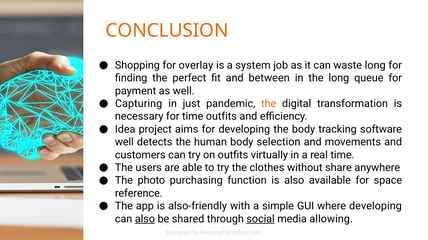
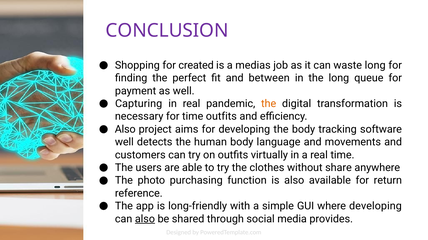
CONCLUSION colour: orange -> purple
overlay: overlay -> created
system: system -> medias
in just: just -> real
Idea at (125, 130): Idea -> Also
selection: selection -> language
space: space -> return
also-friendly: also-friendly -> long-friendly
social underline: present -> none
allowing: allowing -> provides
